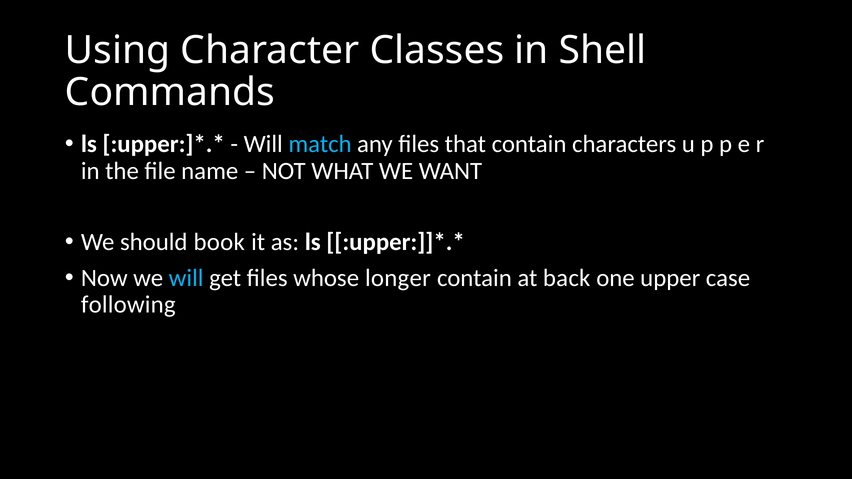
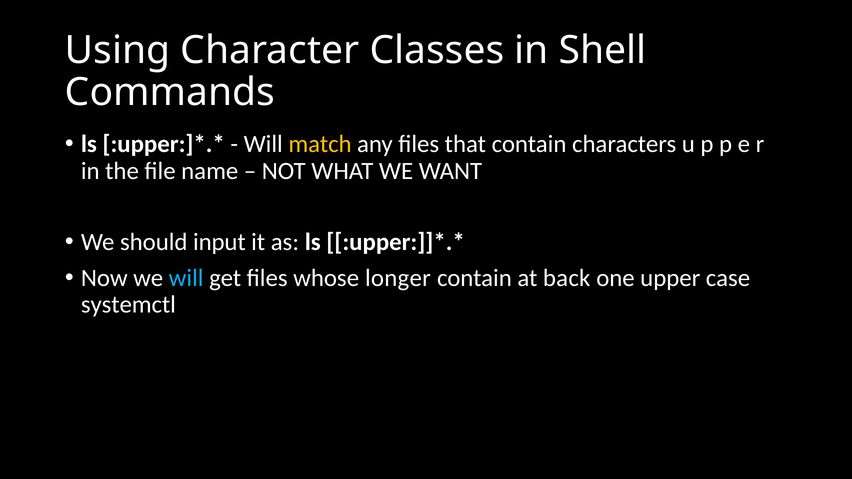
match colour: light blue -> yellow
book: book -> input
following: following -> systemctl
